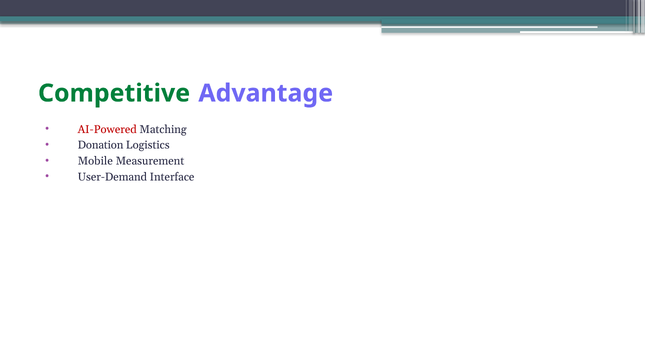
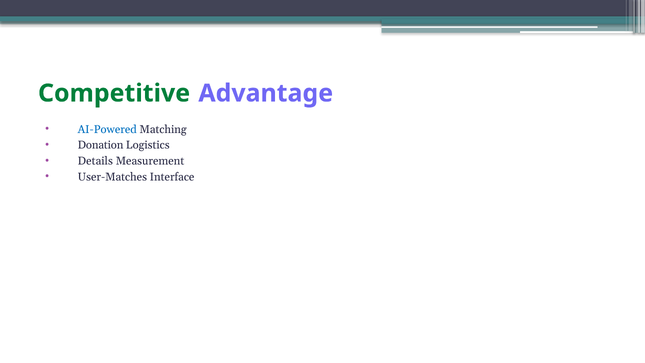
AI-Powered colour: red -> blue
Mobile: Mobile -> Details
User-Demand: User-Demand -> User-Matches
